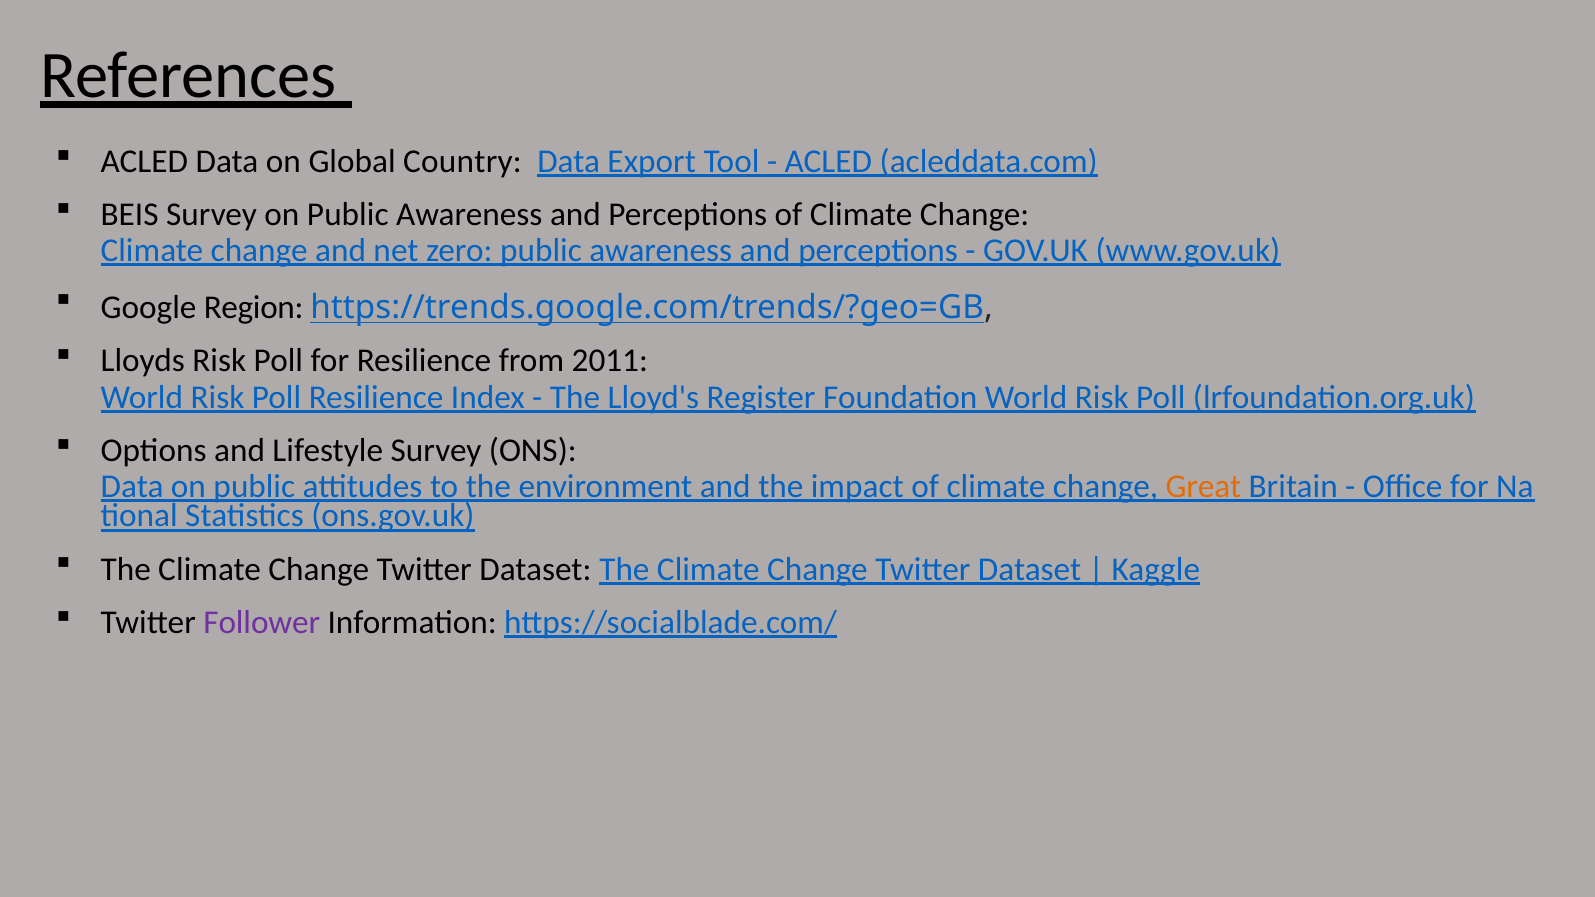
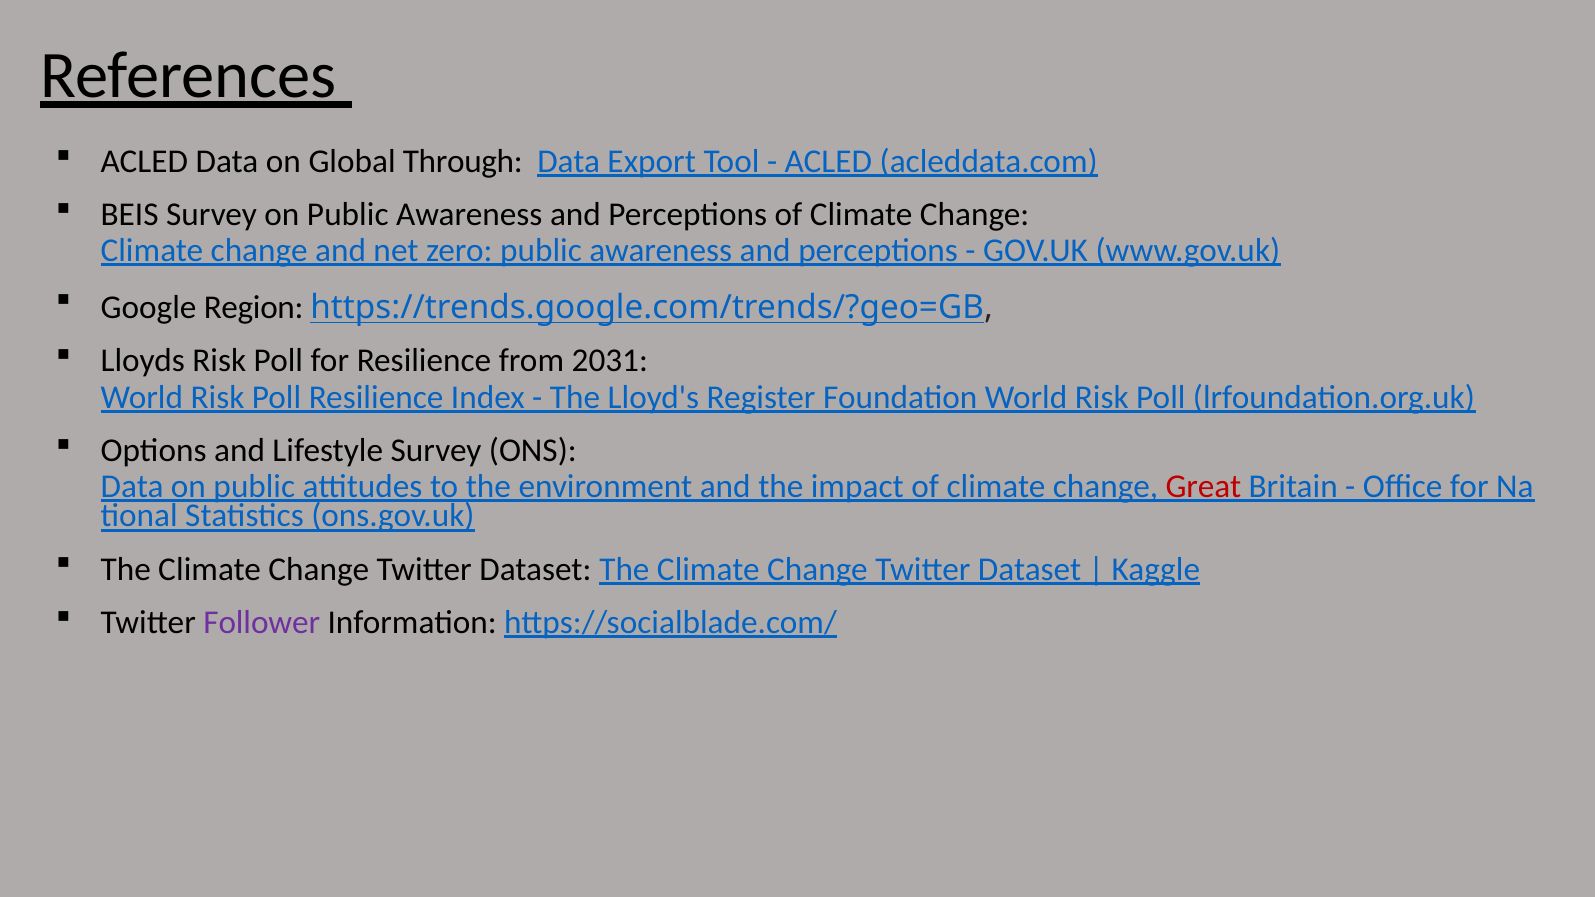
Country: Country -> Through
2011: 2011 -> 2031
Great colour: orange -> red
